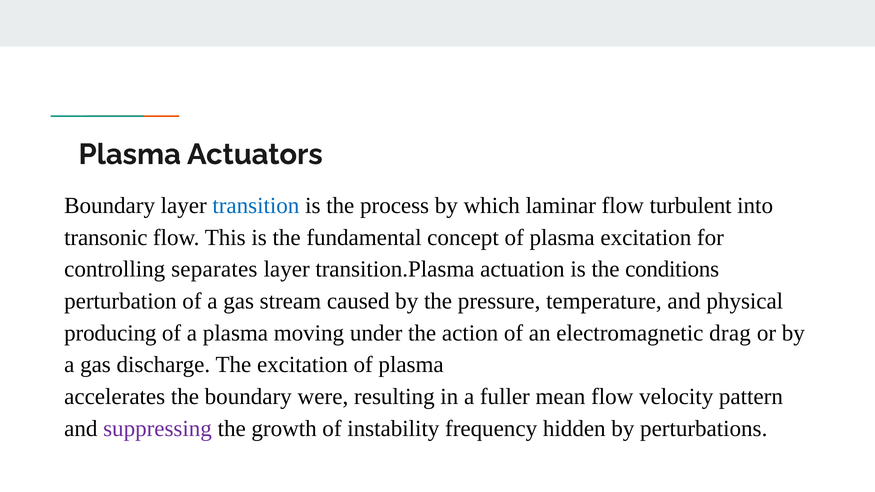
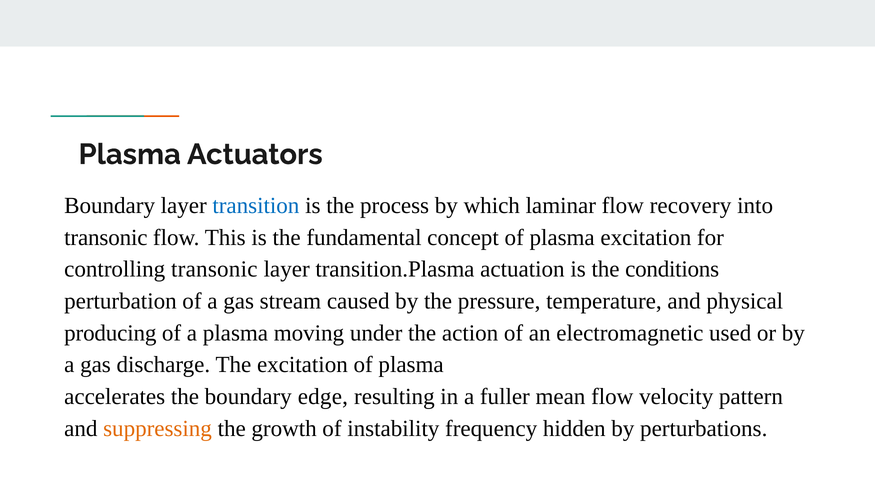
turbulent: turbulent -> recovery
controlling separates: separates -> transonic
drag: drag -> used
were: were -> edge
suppressing colour: purple -> orange
